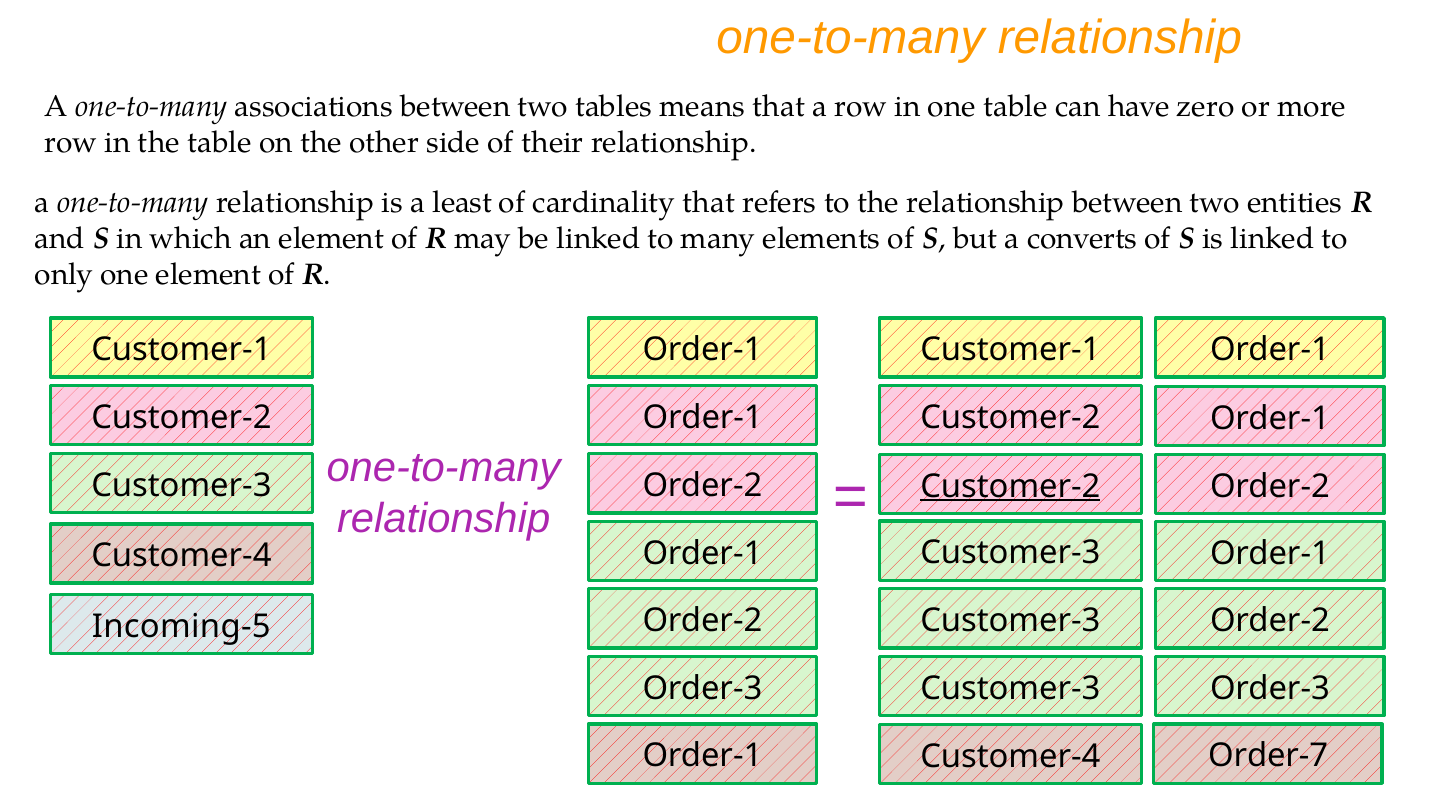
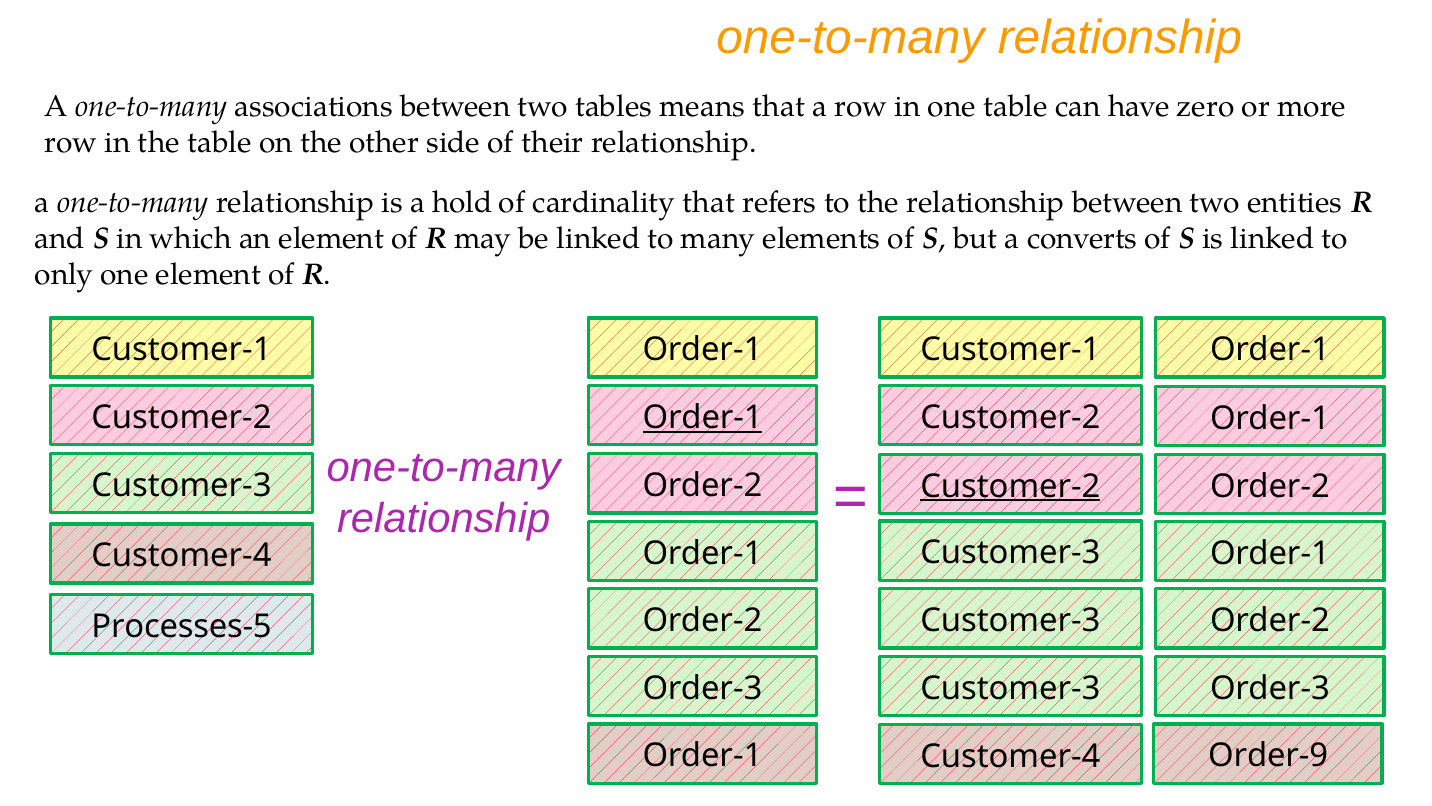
least: least -> hold
Order-1 at (703, 417) underline: none -> present
Incoming-5: Incoming-5 -> Processes-5
Order-7: Order-7 -> Order-9
